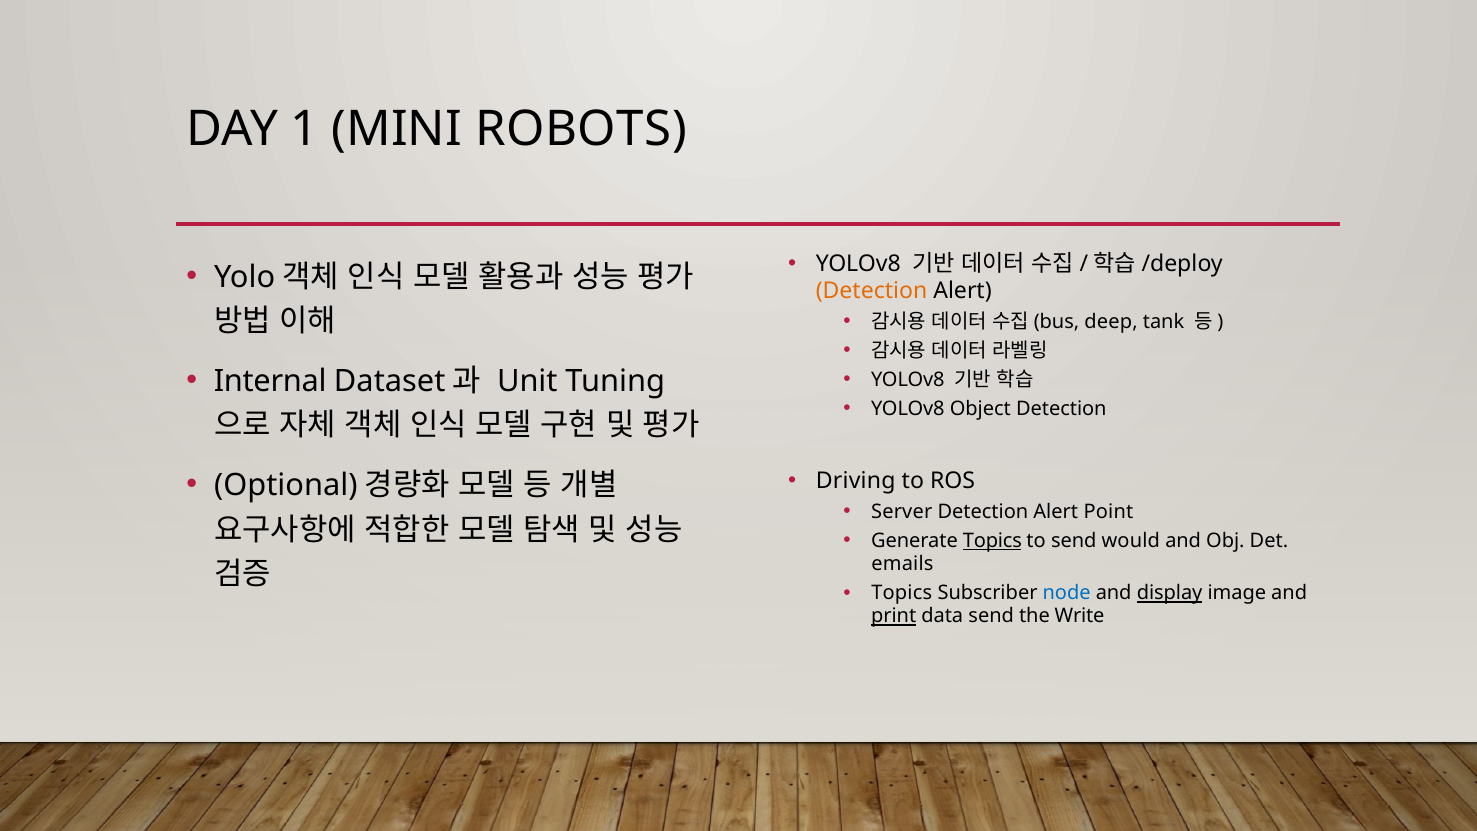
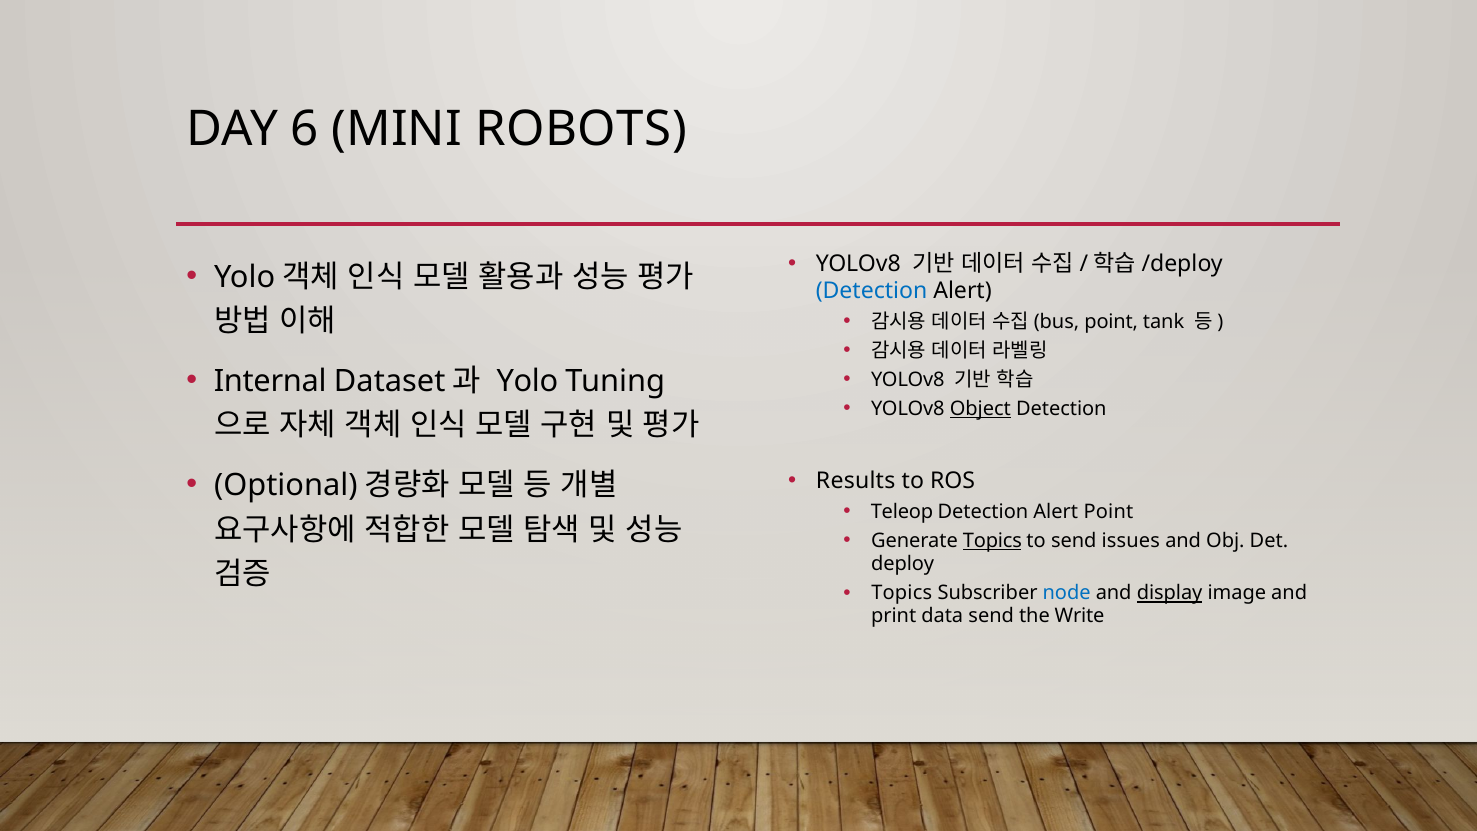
1: 1 -> 6
Detection at (872, 291) colour: orange -> blue
deep at (1111, 322): deep -> point
Unit at (527, 381): Unit -> Yolo
Object underline: none -> present
Driving: Driving -> Results
Server: Server -> Teleop
would: would -> issues
emails: emails -> deploy
print underline: present -> none
